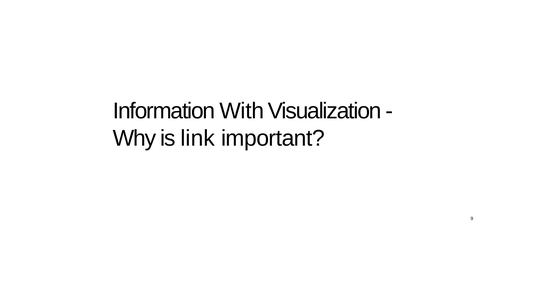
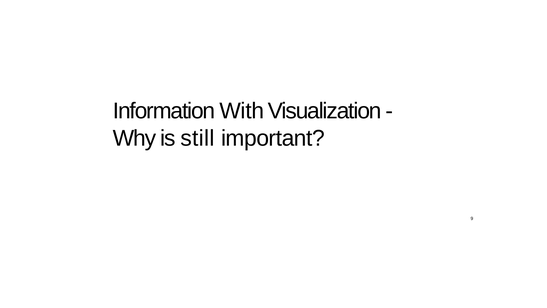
link: link -> still
